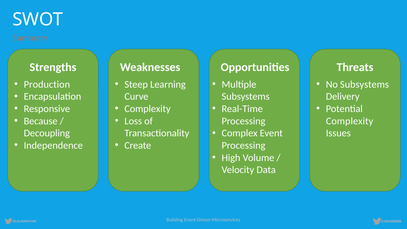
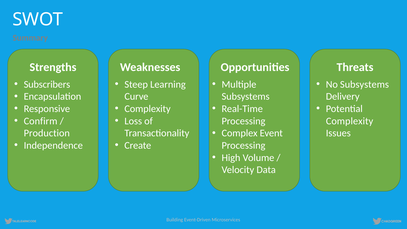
Production: Production -> Subscribers
Because: Because -> Confirm
Decoupling: Decoupling -> Production
